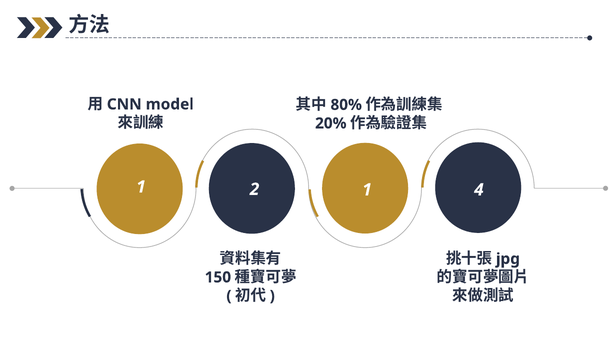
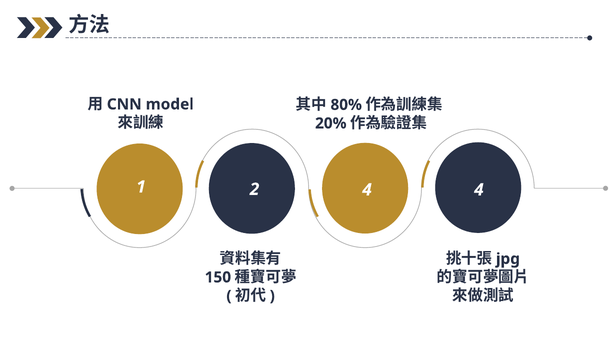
2 1: 1 -> 4
